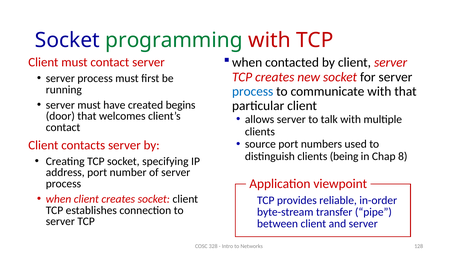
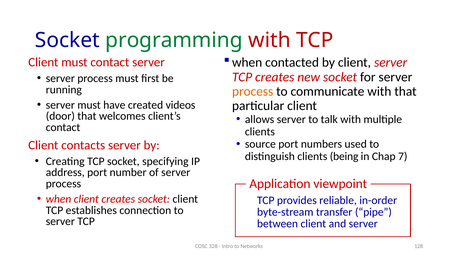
process at (253, 91) colour: blue -> orange
begins: begins -> videos
8: 8 -> 7
